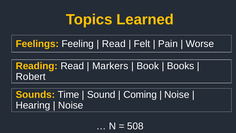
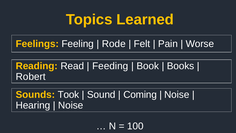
Read at (114, 44): Read -> Rode
Markers: Markers -> Feeding
Time: Time -> Took
508: 508 -> 100
